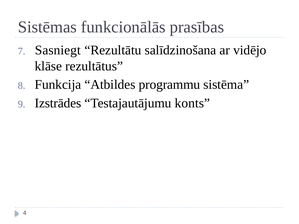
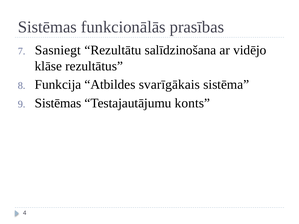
programmu: programmu -> svarīgākais
Izstrādes at (58, 103): Izstrādes -> Sistēmas
